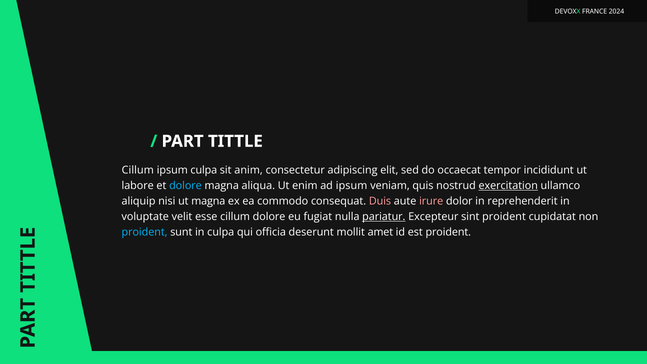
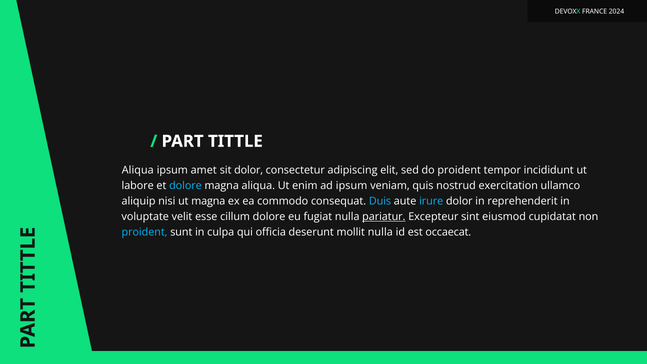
Cillum at (138, 170): Cillum -> Aliqua
ipsum culpa: culpa -> amet
sit anim: anim -> dolor
do occaecat: occaecat -> proident
exercitation underline: present -> none
Duis colour: pink -> light blue
irure colour: pink -> light blue
sint proident: proident -> eiusmod
mollit amet: amet -> nulla
est proident: proident -> occaecat
